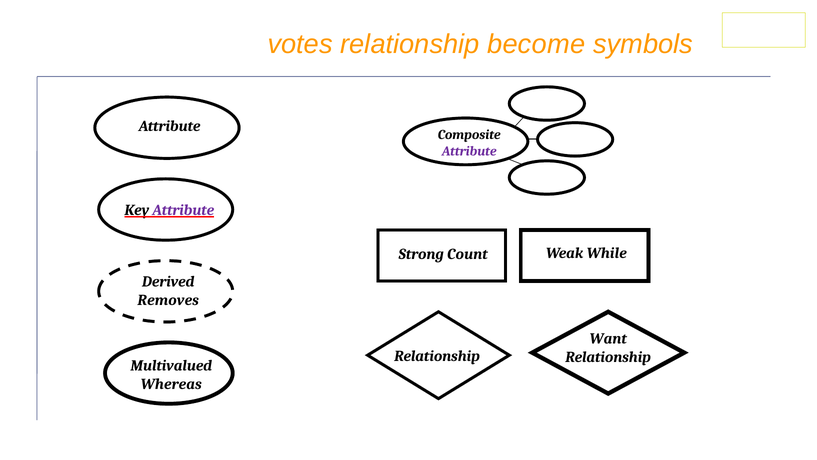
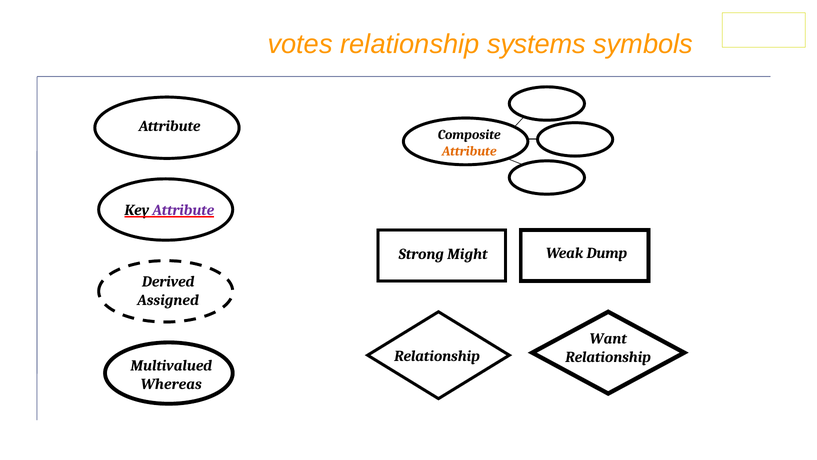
become: become -> systems
Attribute at (469, 151) colour: purple -> orange
While: While -> Dump
Count: Count -> Might
Removes: Removes -> Assigned
